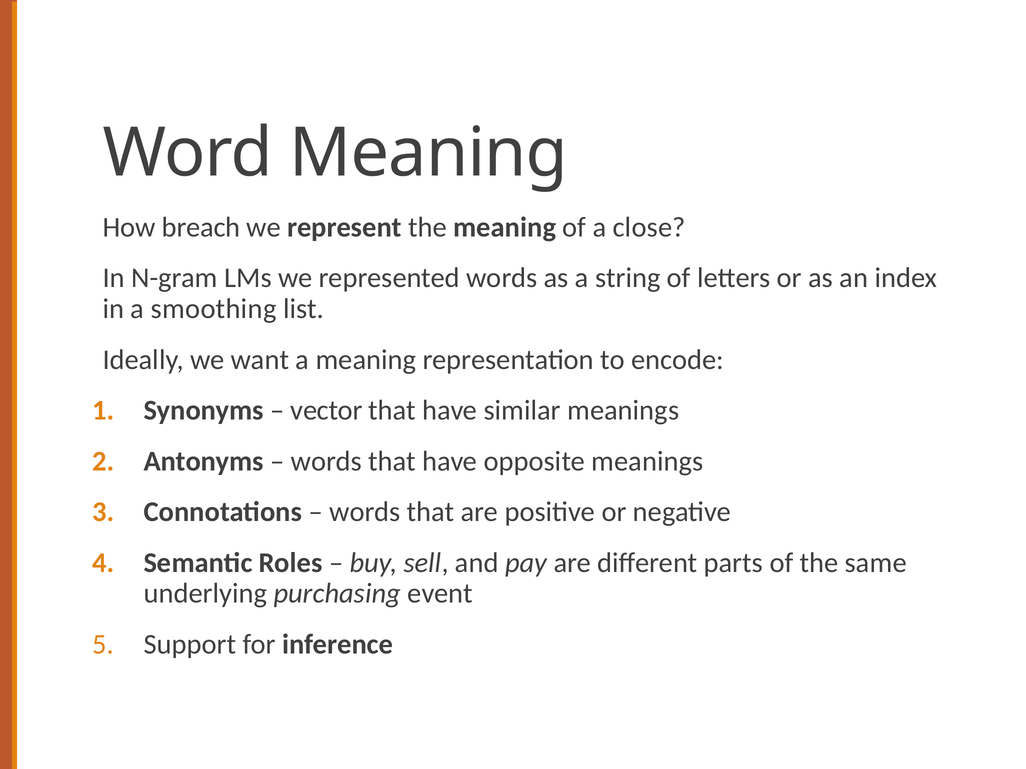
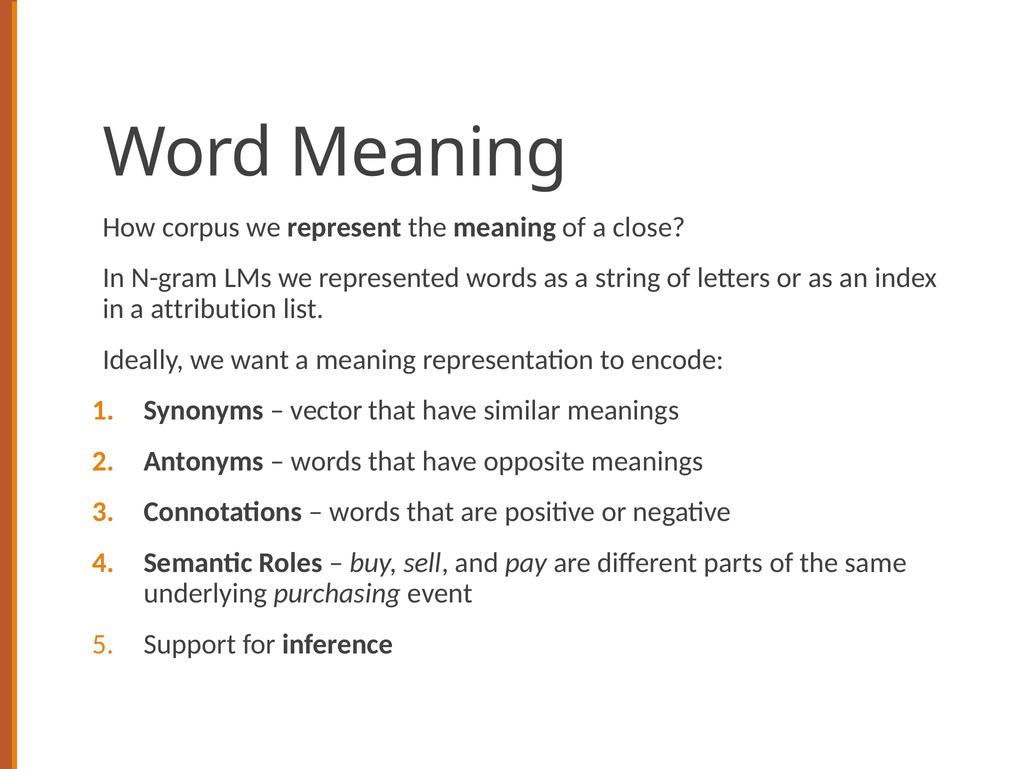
breach: breach -> corpus
smoothing: smoothing -> attribution
